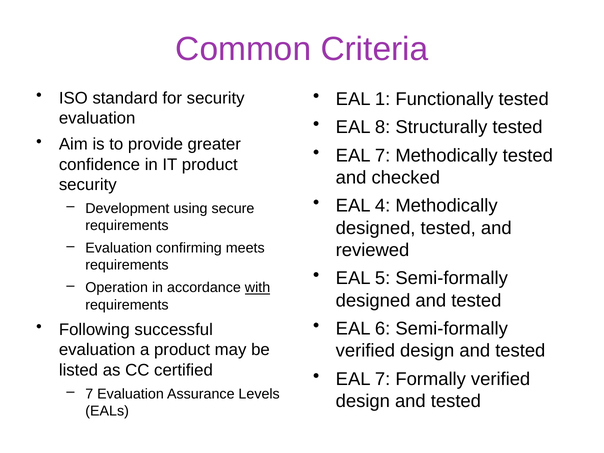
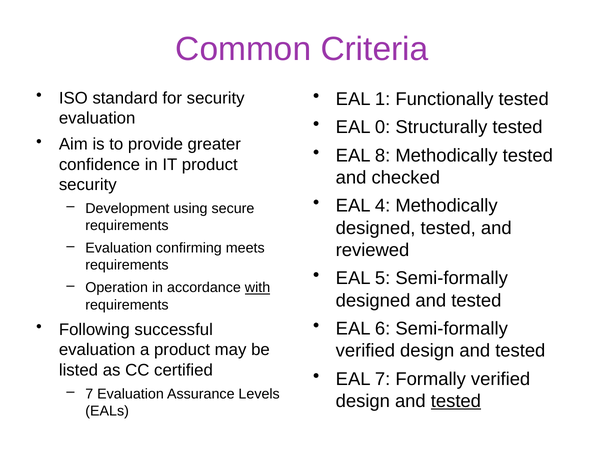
8: 8 -> 0
7 at (383, 156): 7 -> 8
tested at (456, 401) underline: none -> present
